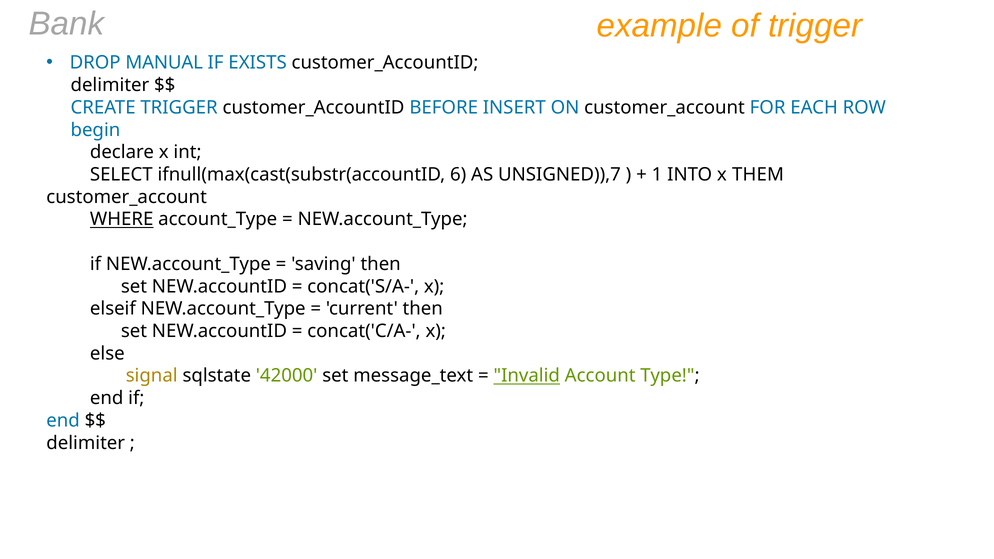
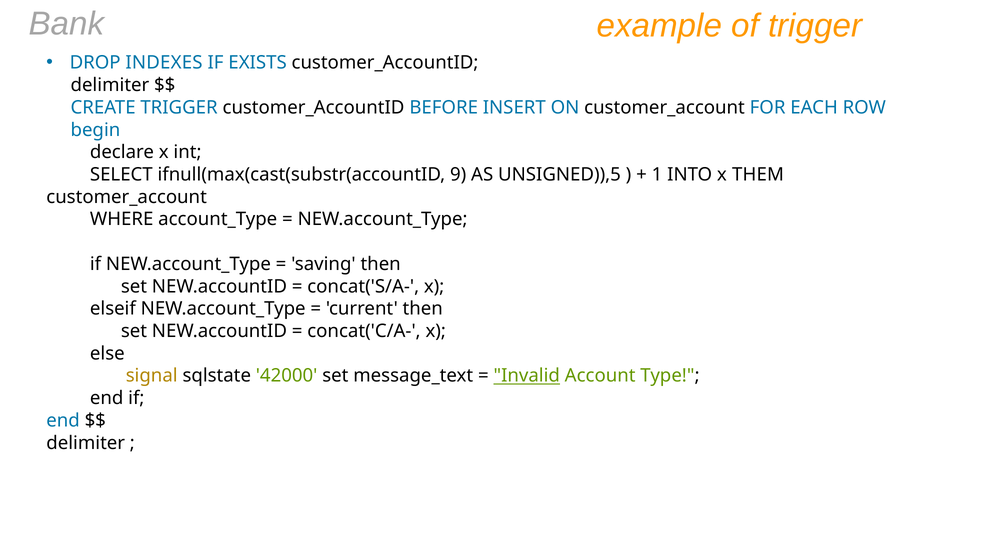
MANUAL: MANUAL -> INDEXES
6: 6 -> 9
UNSIGNED)),7: UNSIGNED)),7 -> UNSIGNED)),5
WHERE underline: present -> none
